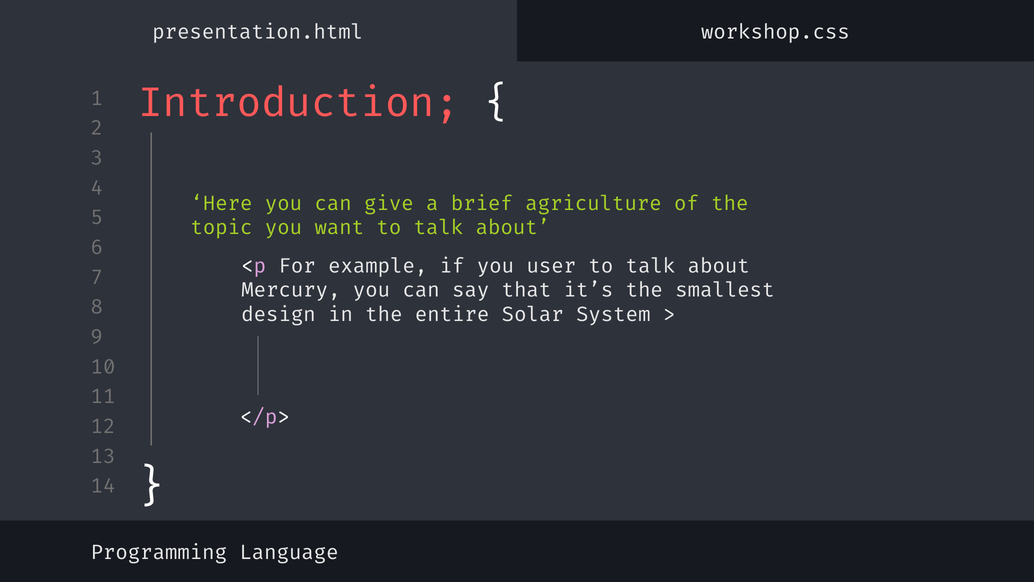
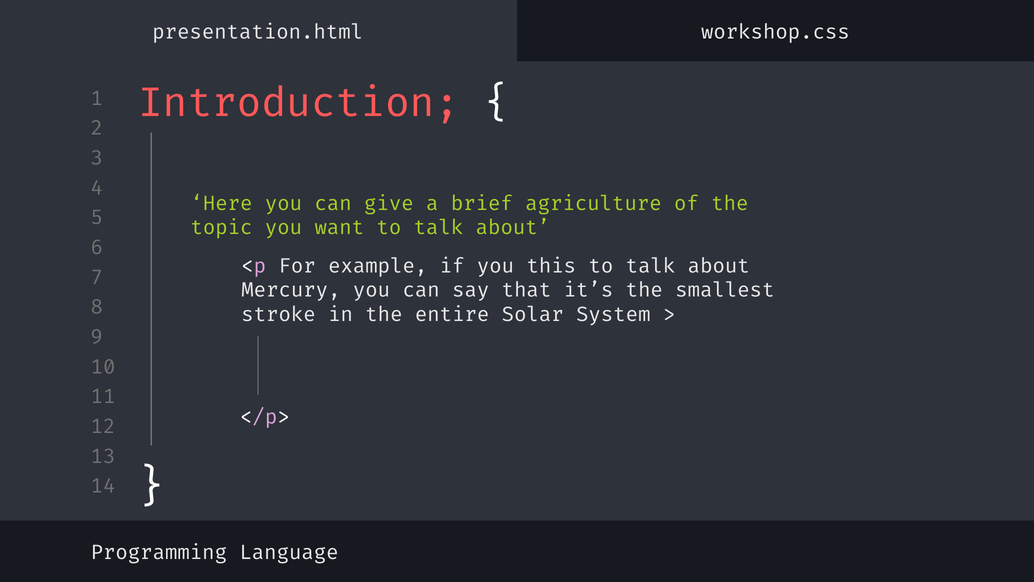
user: user -> this
design: design -> stroke
